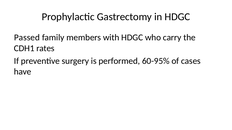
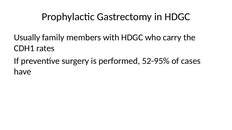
Passed: Passed -> Usually
60-95%: 60-95% -> 52-95%
